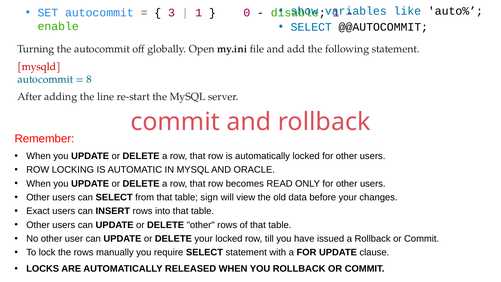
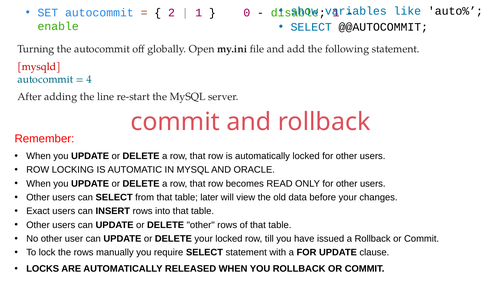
3: 3 -> 2
8: 8 -> 4
sign: sign -> later
